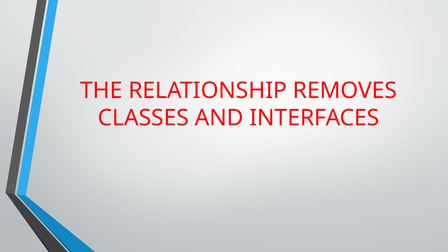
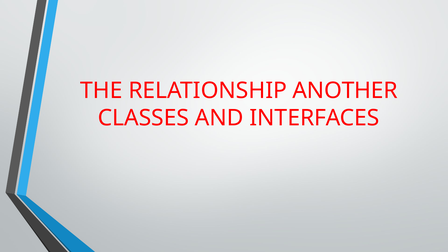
REMOVES: REMOVES -> ANOTHER
